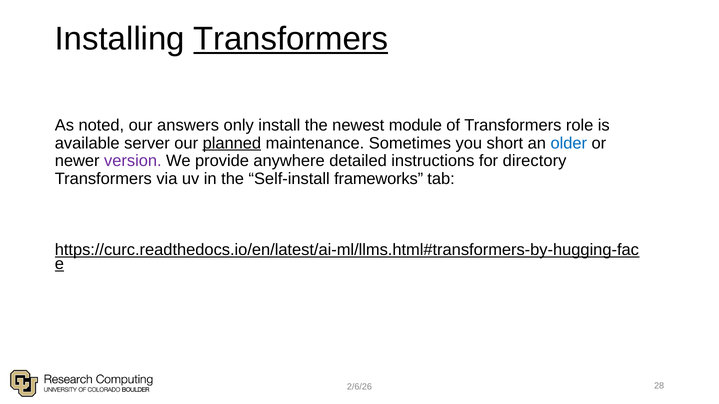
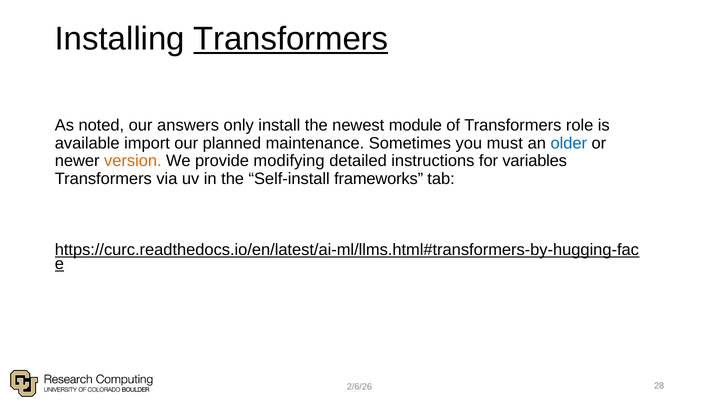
server: server -> import
planned underline: present -> none
short: short -> must
version colour: purple -> orange
anywhere: anywhere -> modifying
directory: directory -> variables
